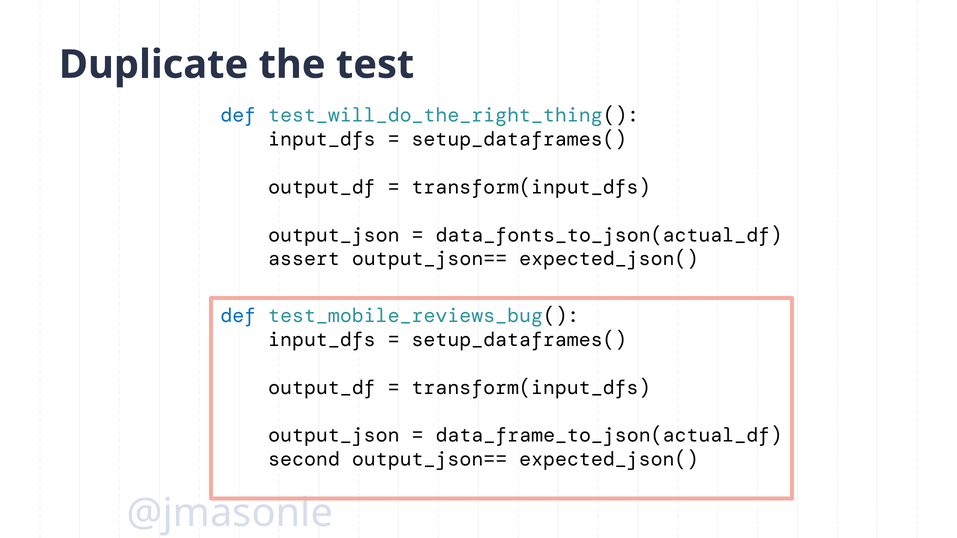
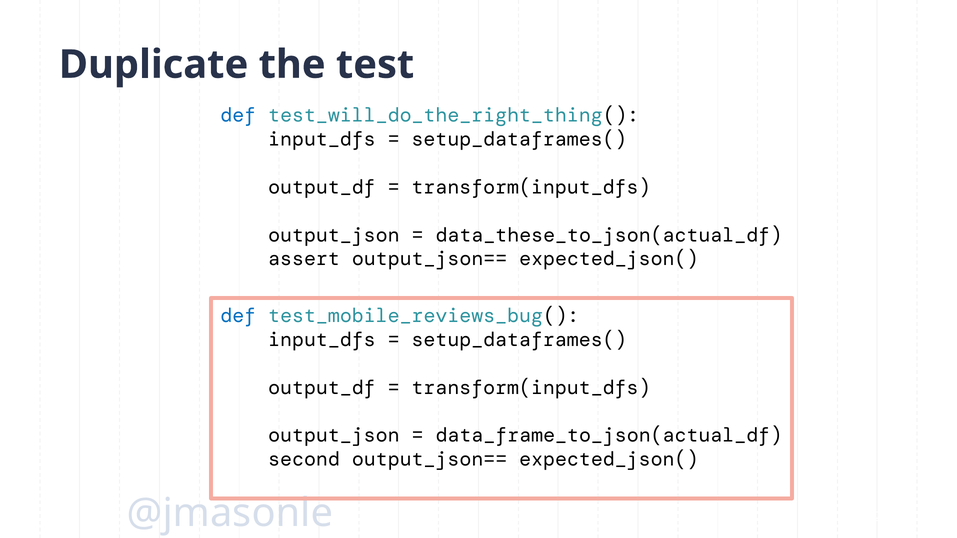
data_fonts_to_json(actual_df: data_fonts_to_json(actual_df -> data_these_to_json(actual_df
